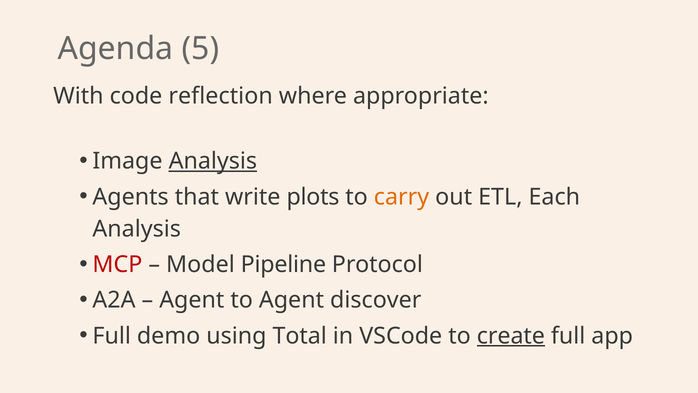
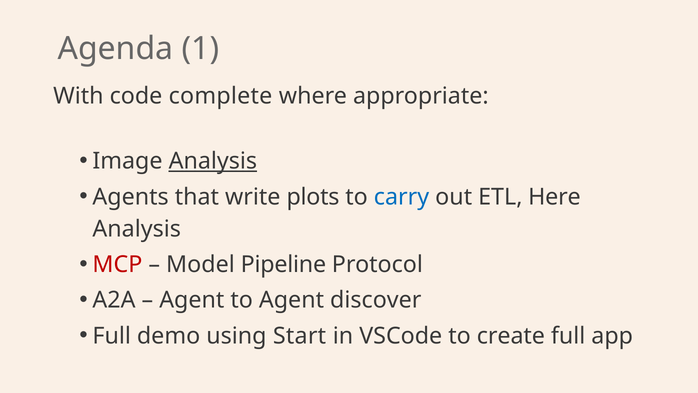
5: 5 -> 1
reflection: reflection -> complete
carry colour: orange -> blue
Each: Each -> Here
Total: Total -> Start
create underline: present -> none
